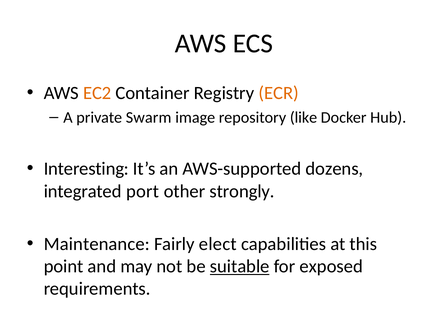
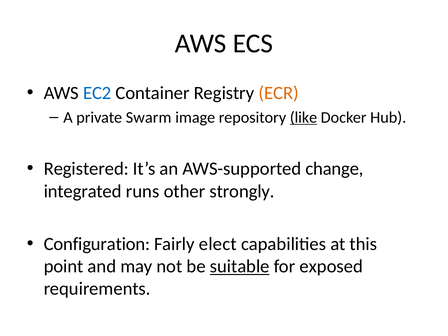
EC2 colour: orange -> blue
like underline: none -> present
Interesting: Interesting -> Registered
dozens: dozens -> change
port: port -> runs
Maintenance: Maintenance -> Configuration
